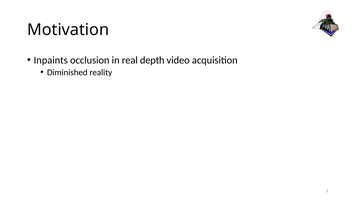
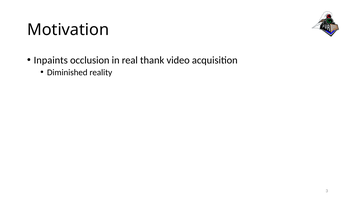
depth: depth -> thank
